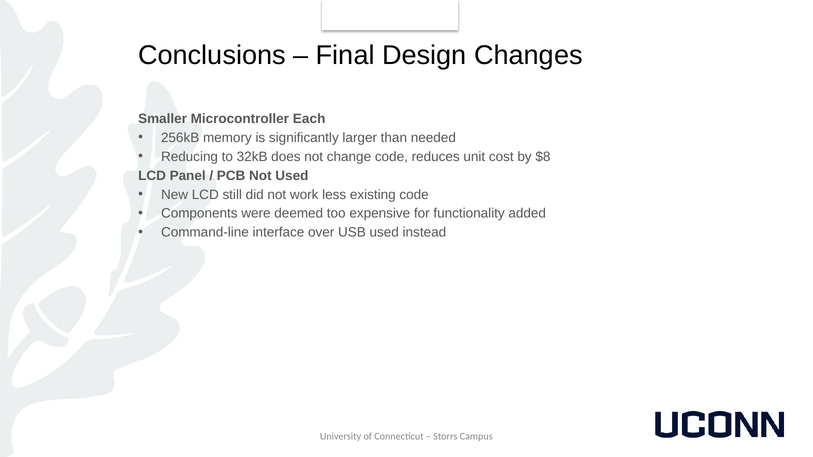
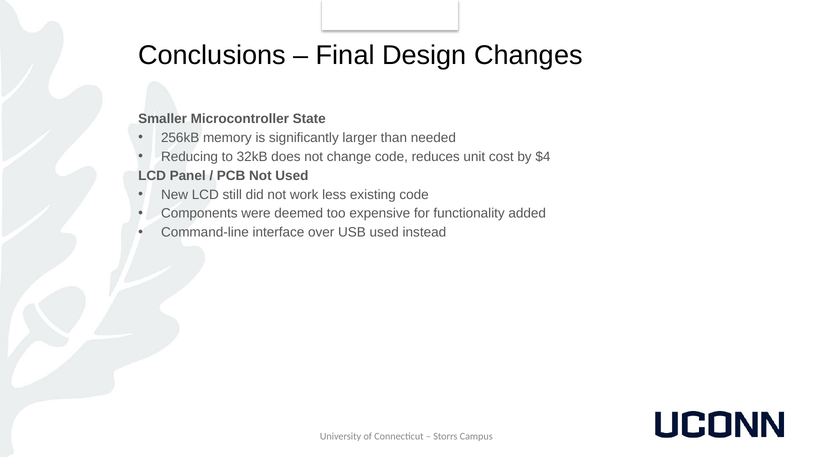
Each: Each -> State
$8: $8 -> $4
